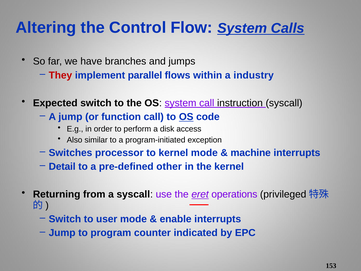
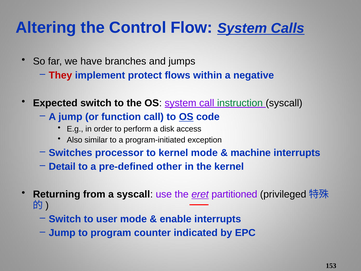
parallel: parallel -> protect
industry: industry -> negative
instruction colour: black -> green
operations: operations -> partitioned
